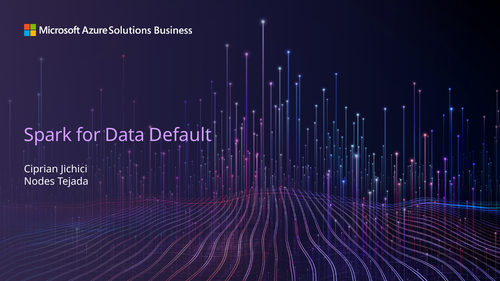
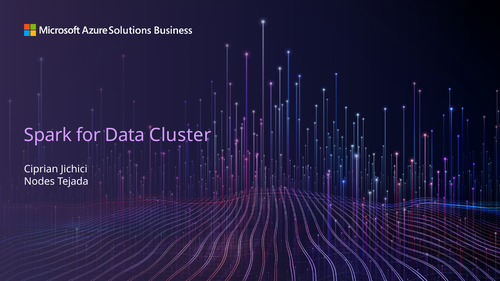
Default: Default -> Cluster
